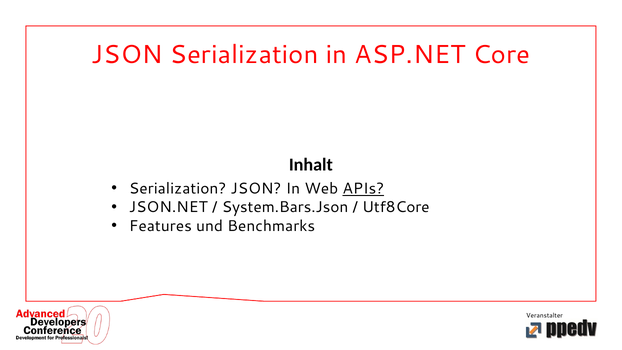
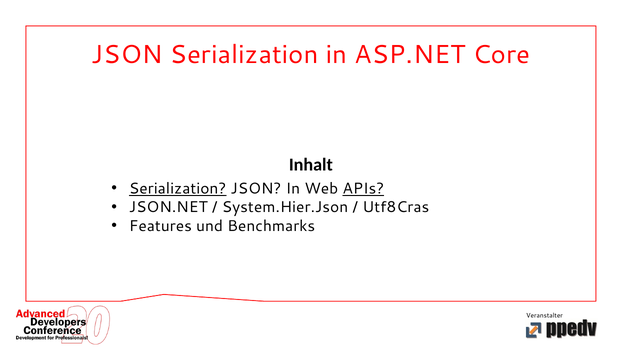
Serialization at (178, 189) underline: none -> present
System.Bars.Json: System.Bars.Json -> System.Hier.Json
Utf8Core: Utf8Core -> Utf8Cras
